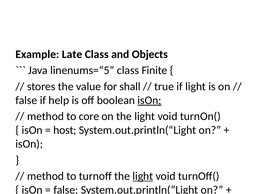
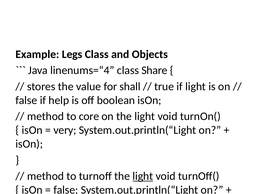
Late: Late -> Legs
linenums=“5: linenums=“5 -> linenums=“4
Finite: Finite -> Share
isOn at (150, 100) underline: present -> none
host: host -> very
